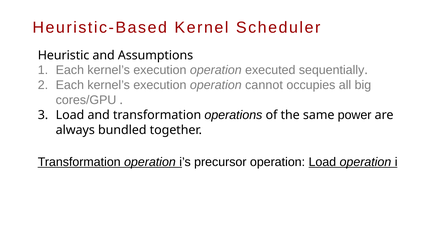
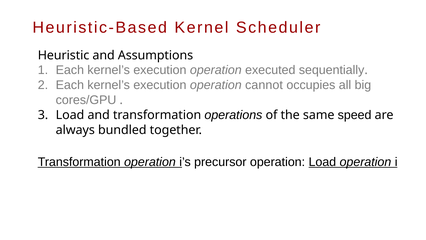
power: power -> speed
